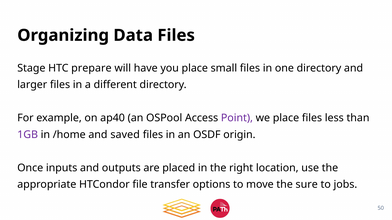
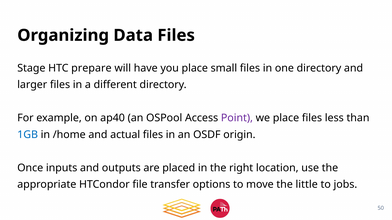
1GB colour: purple -> blue
saved: saved -> actual
sure: sure -> little
